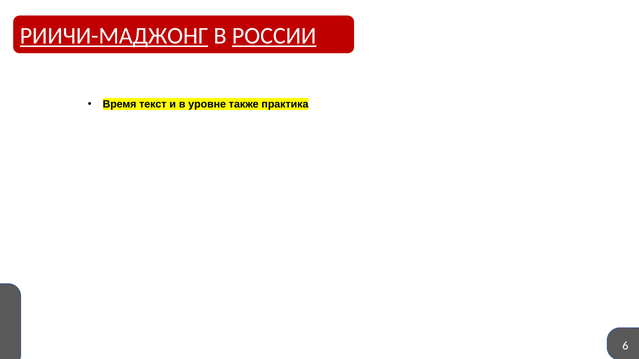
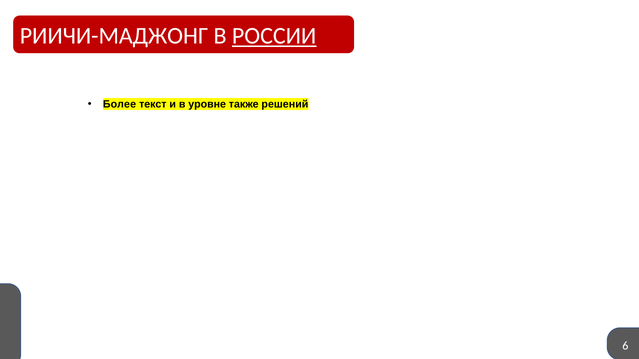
РИИЧИ-МАДЖОНГ underline: present -> none
Время: Время -> Более
практика: практика -> решений
